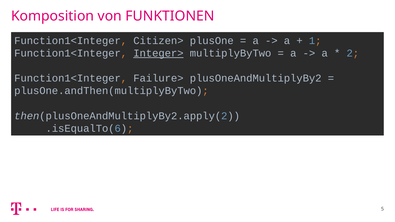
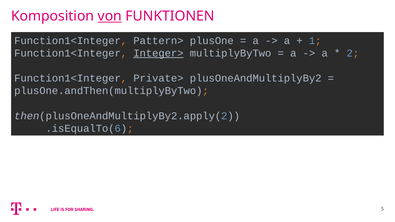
von underline: none -> present
Citizen>: Citizen> -> Pattern>
Failure>: Failure> -> Private>
